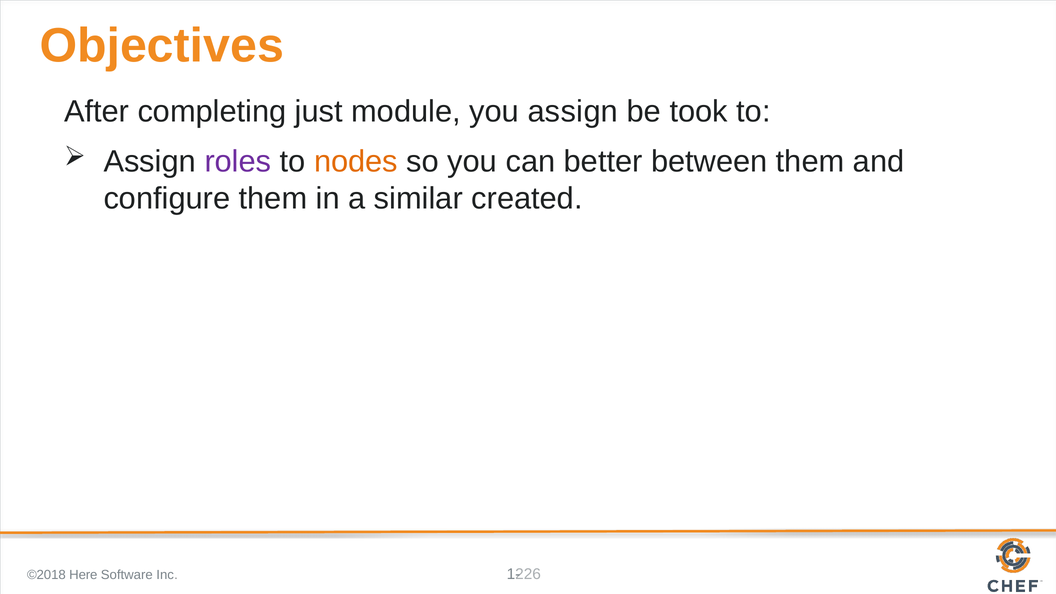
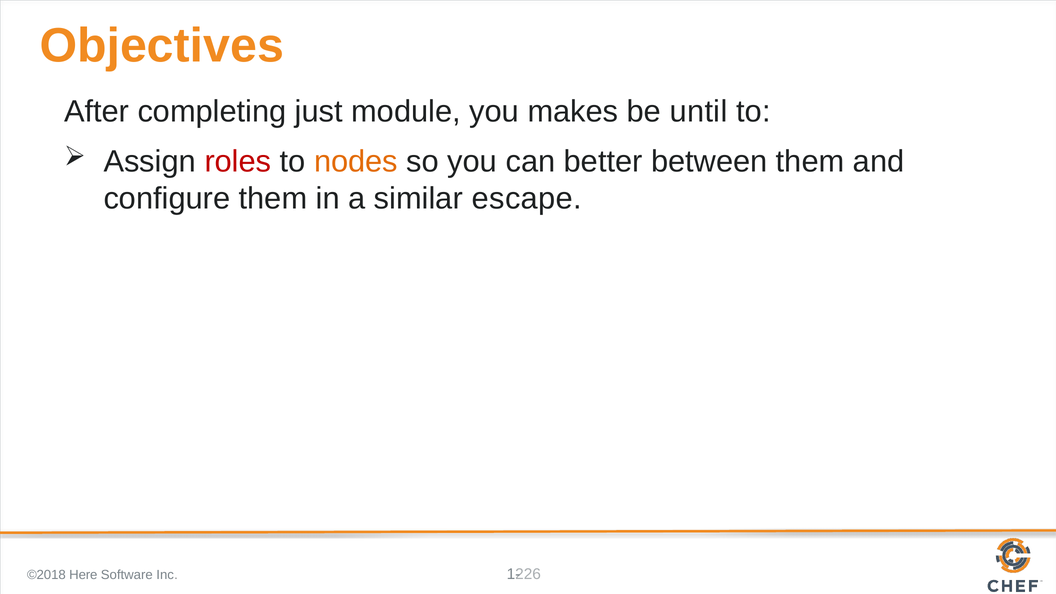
you assign: assign -> makes
took: took -> until
roles colour: purple -> red
created: created -> escape
